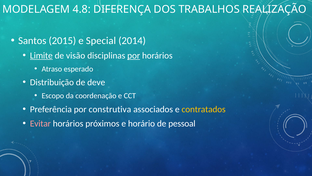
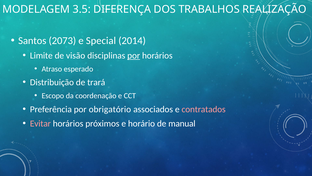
4.8: 4.8 -> 3.5
2015: 2015 -> 2073
Limite underline: present -> none
deve: deve -> trará
construtiva: construtiva -> obrigatório
contratados colour: yellow -> pink
pessoal: pessoal -> manual
